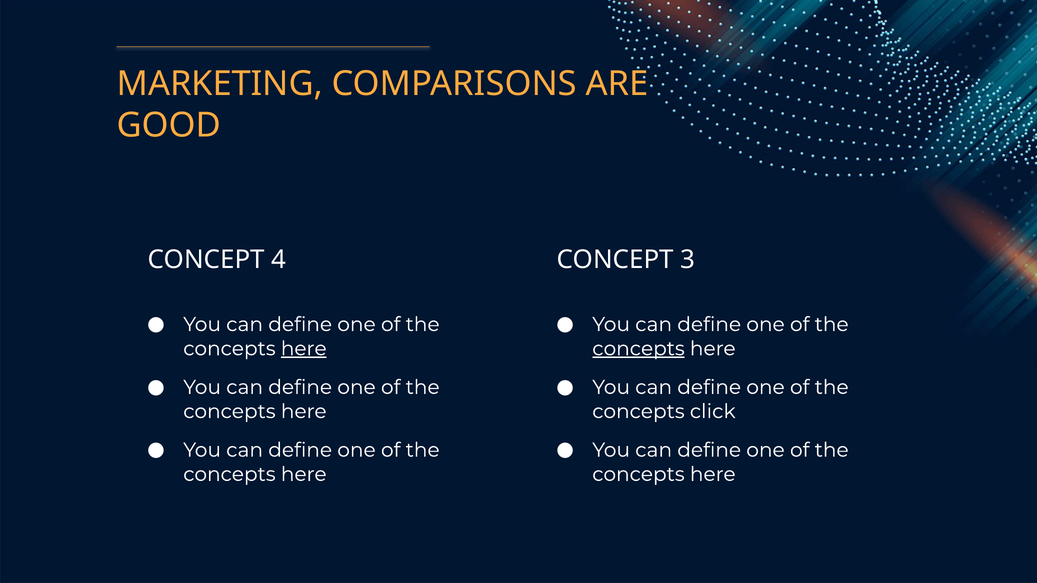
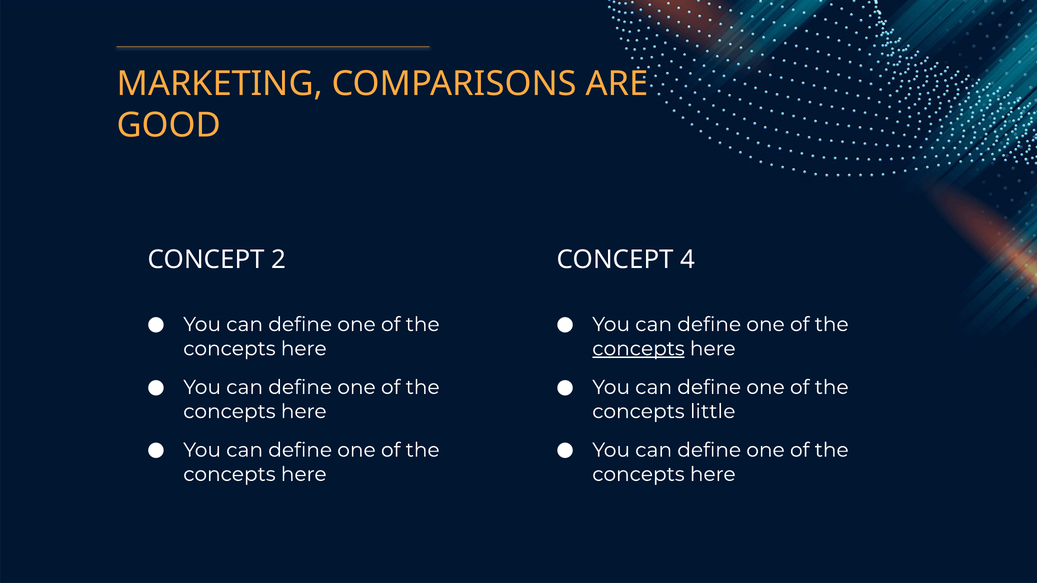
4: 4 -> 2
3: 3 -> 4
here at (304, 349) underline: present -> none
click: click -> little
